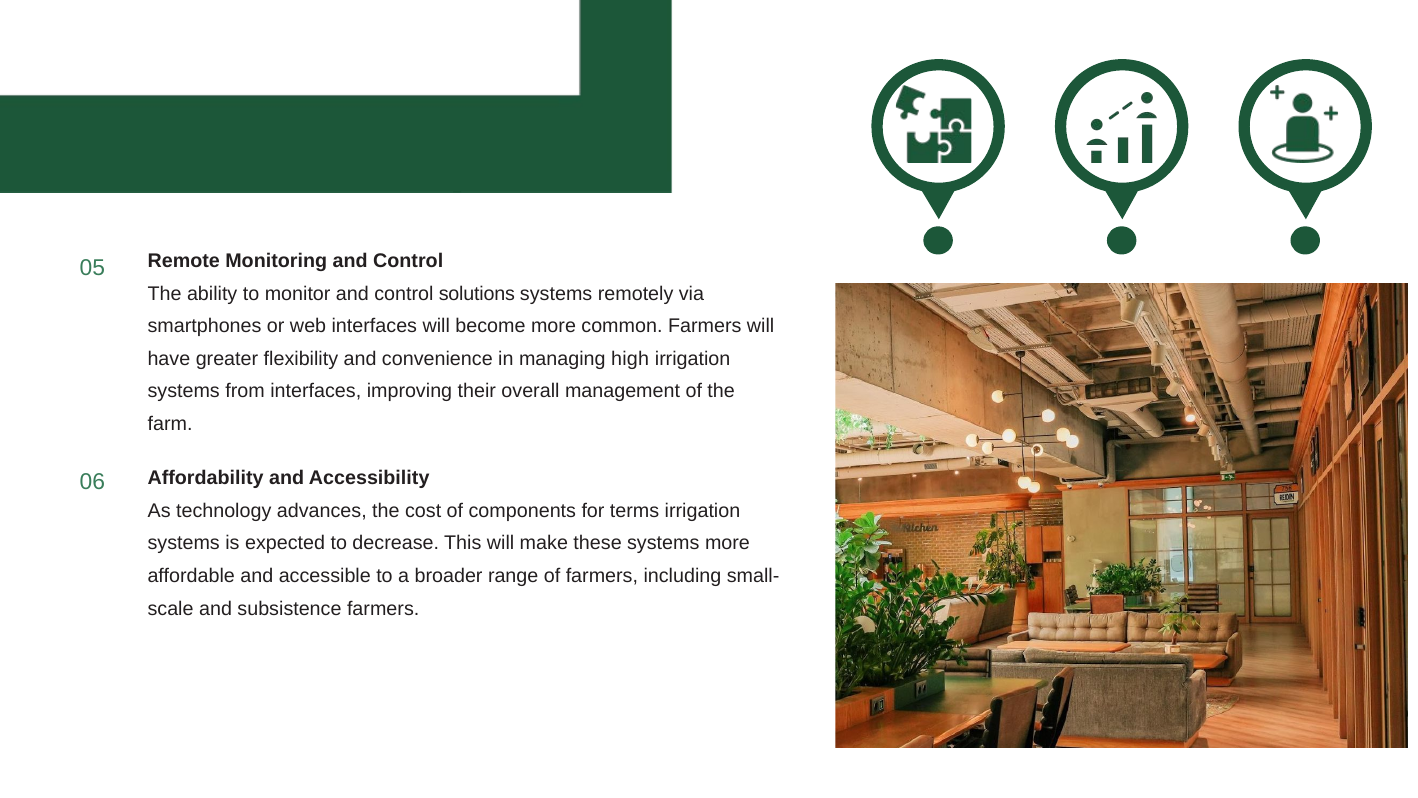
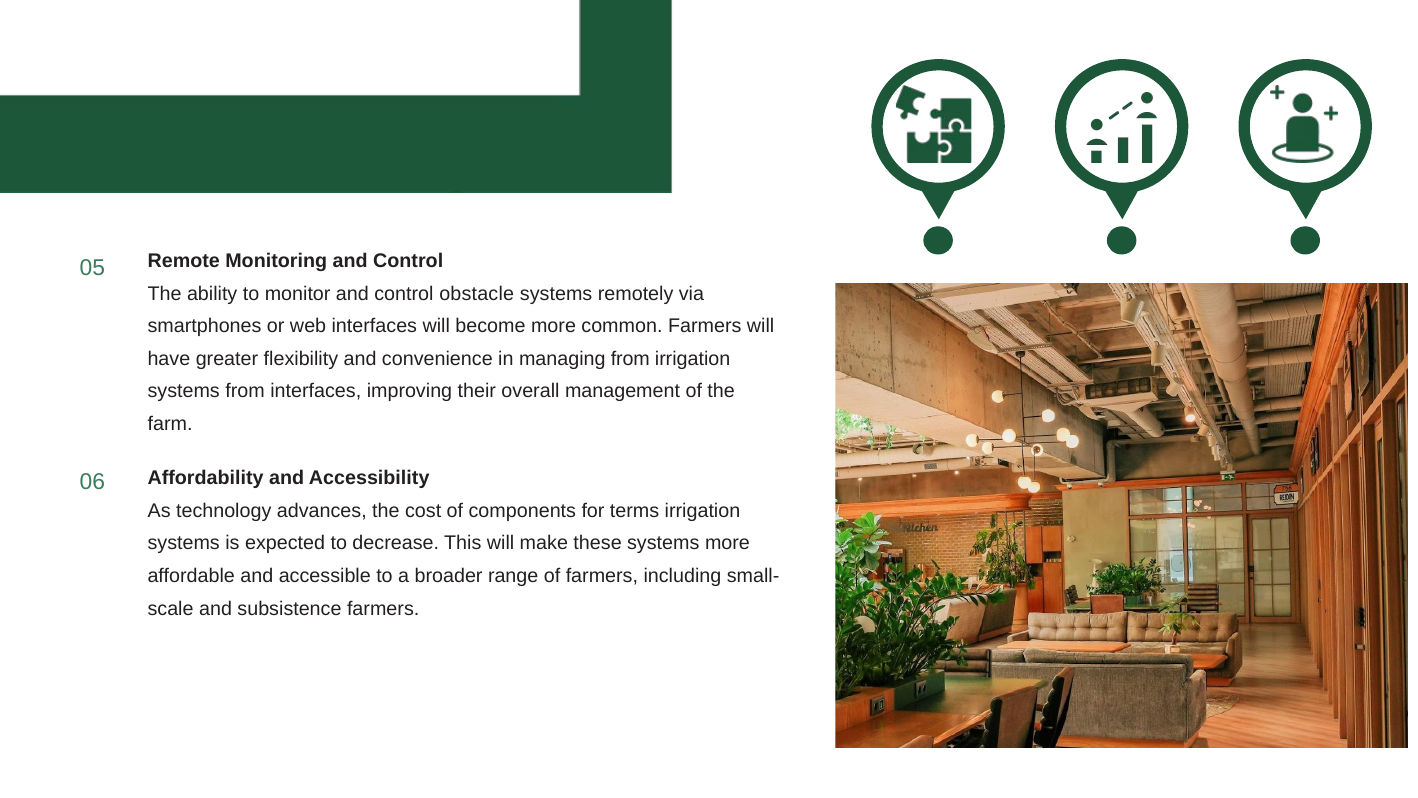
solutions: solutions -> obstacle
managing high: high -> from
